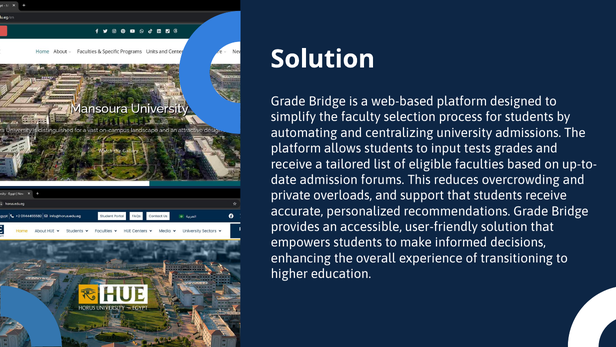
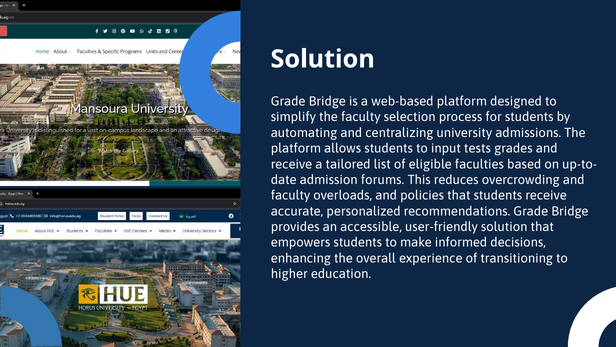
private at (291, 195): private -> faculty
support: support -> policies
